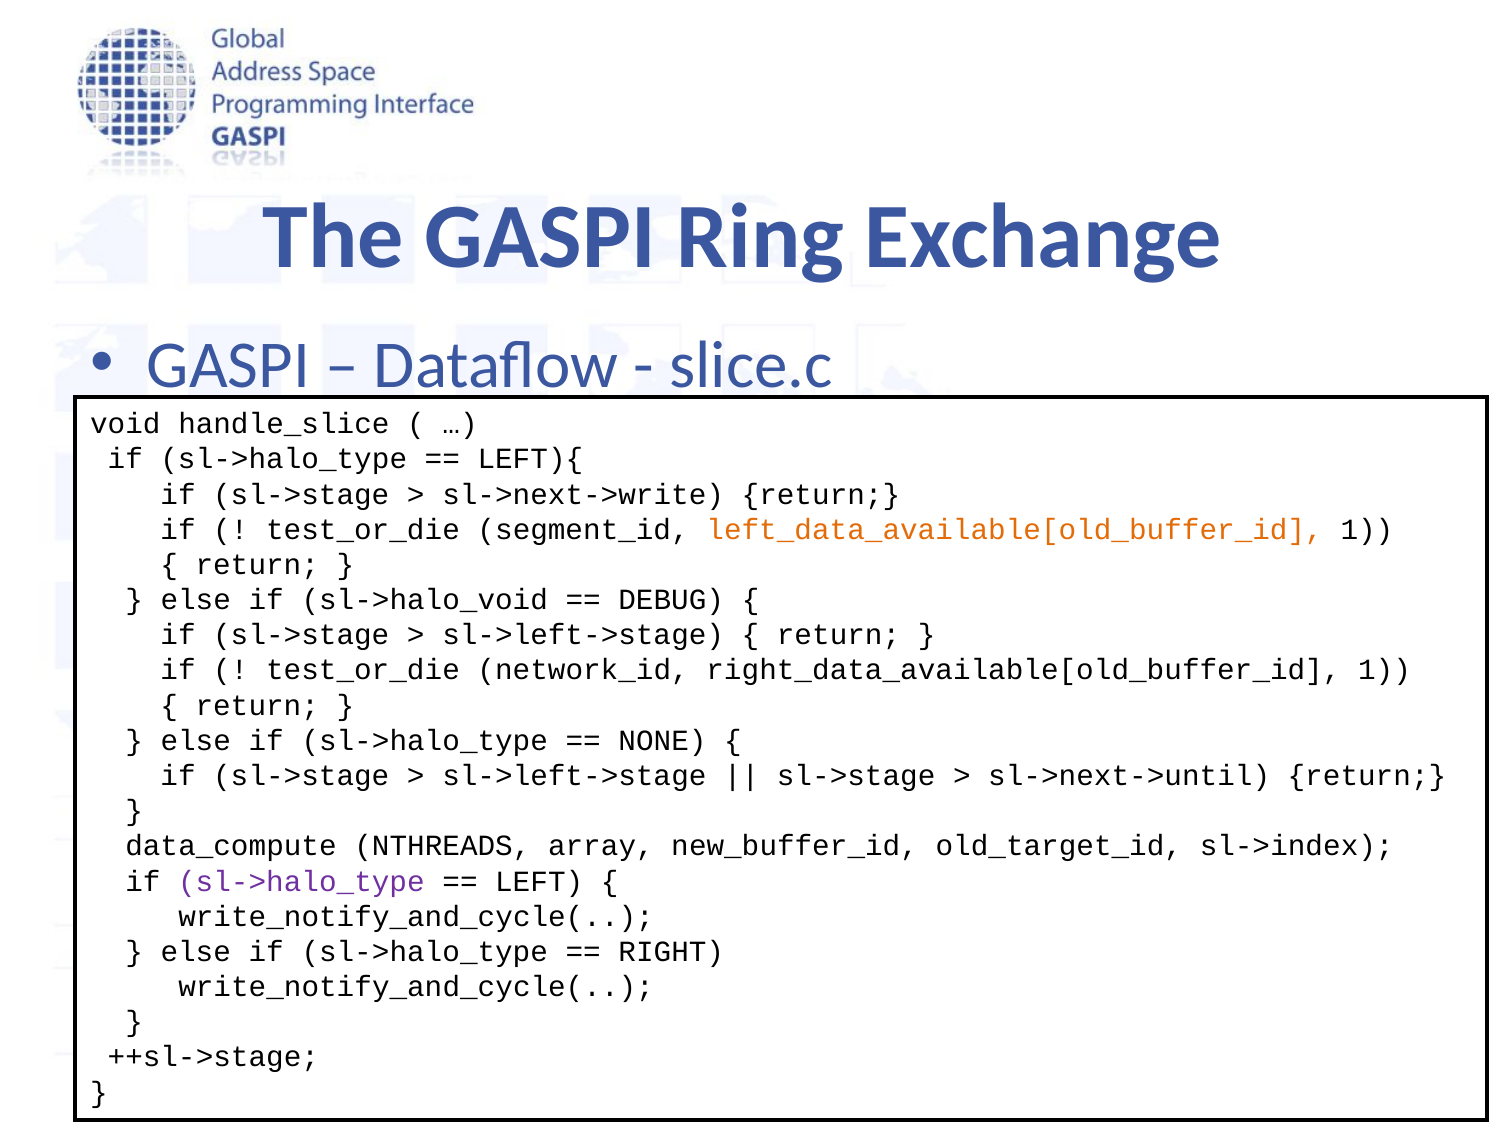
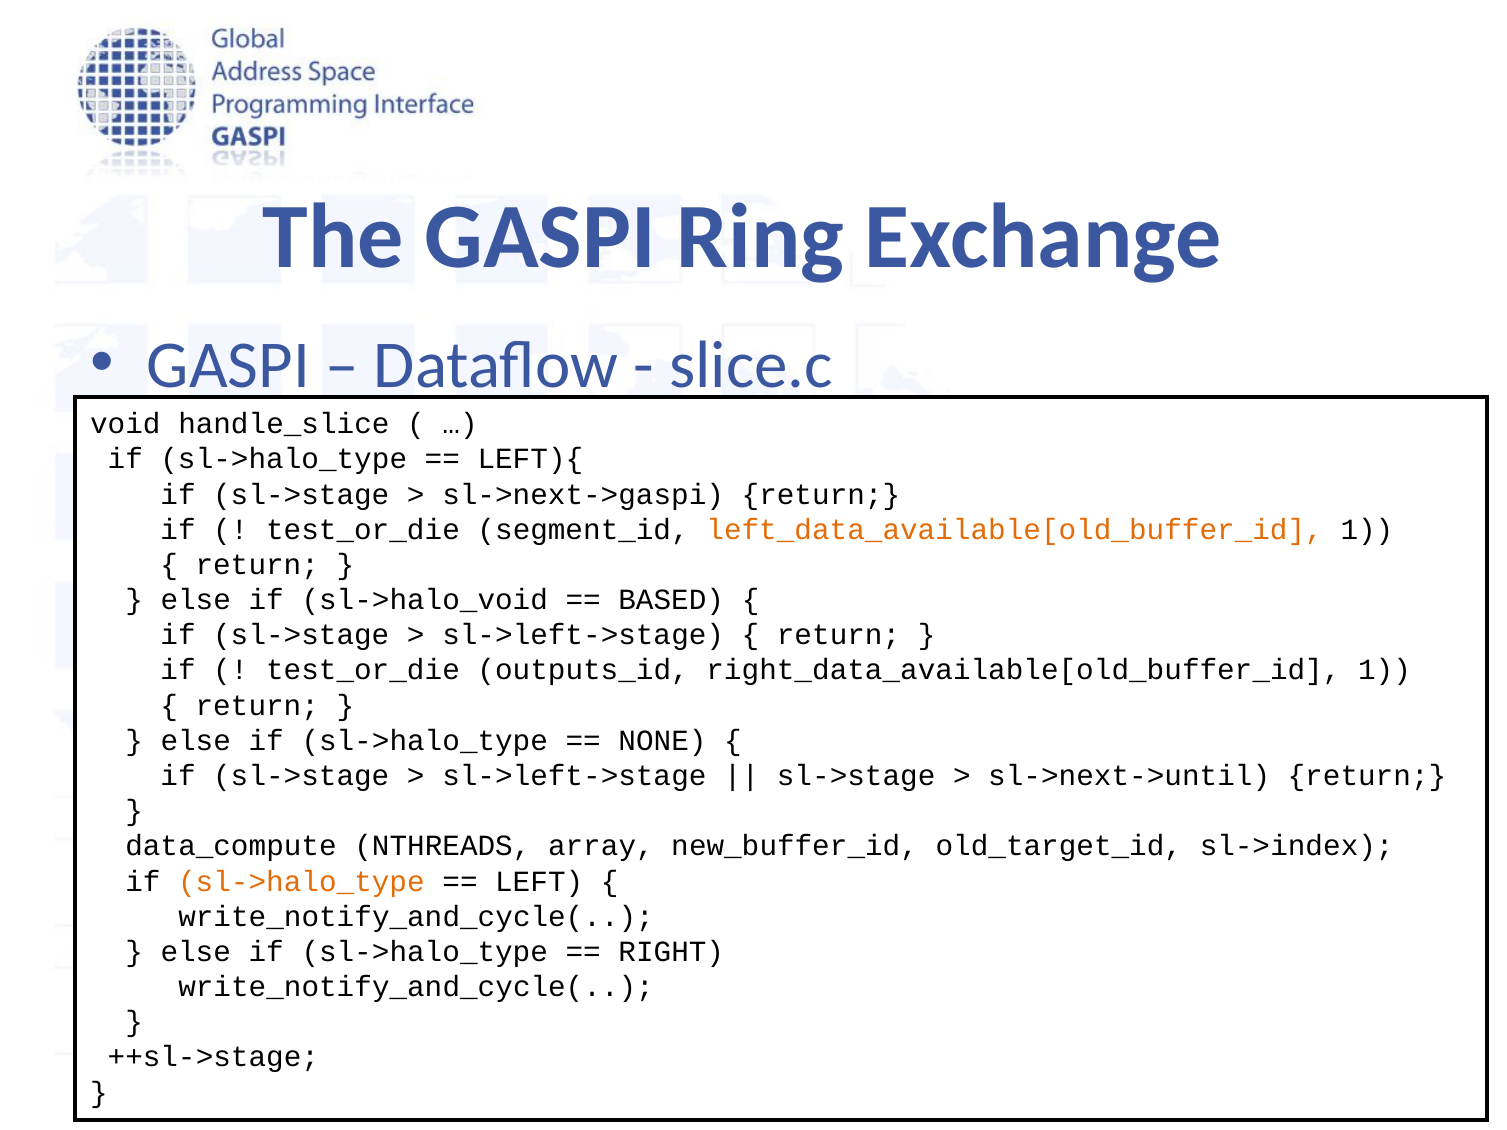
sl->next->write: sl->next->write -> sl->next->gaspi
DEBUG: DEBUG -> BASED
network_id: network_id -> outputs_id
sl->halo_type at (301, 882) colour: purple -> orange
